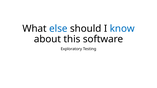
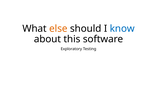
else colour: blue -> orange
